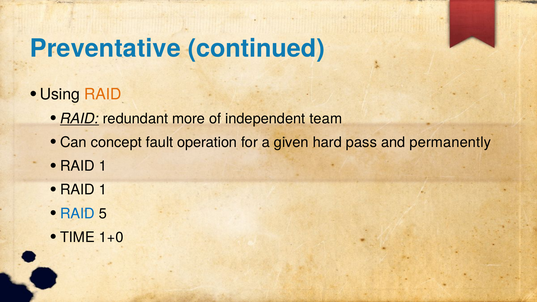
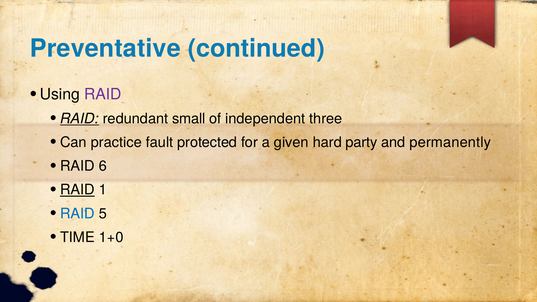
RAID at (103, 94) colour: orange -> purple
more: more -> small
team: team -> three
concept: concept -> practice
operation: operation -> protected
pass: pass -> party
1 at (103, 166): 1 -> 6
RAID at (77, 190) underline: none -> present
